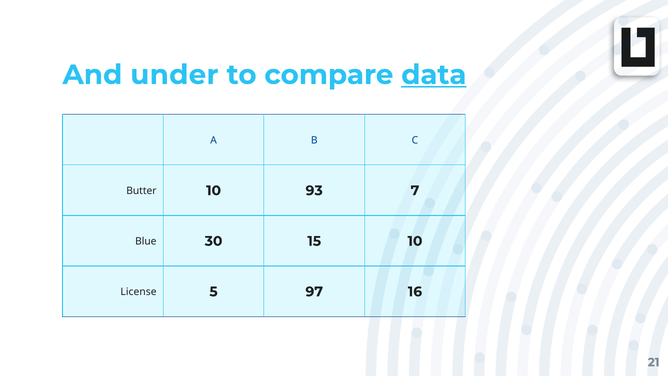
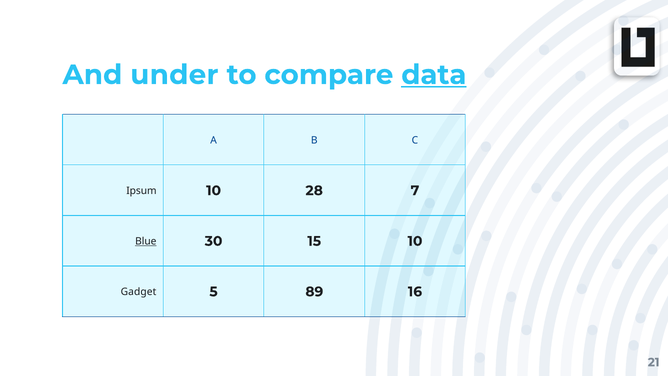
Butter: Butter -> Ipsum
93: 93 -> 28
Blue underline: none -> present
License: License -> Gadget
97: 97 -> 89
